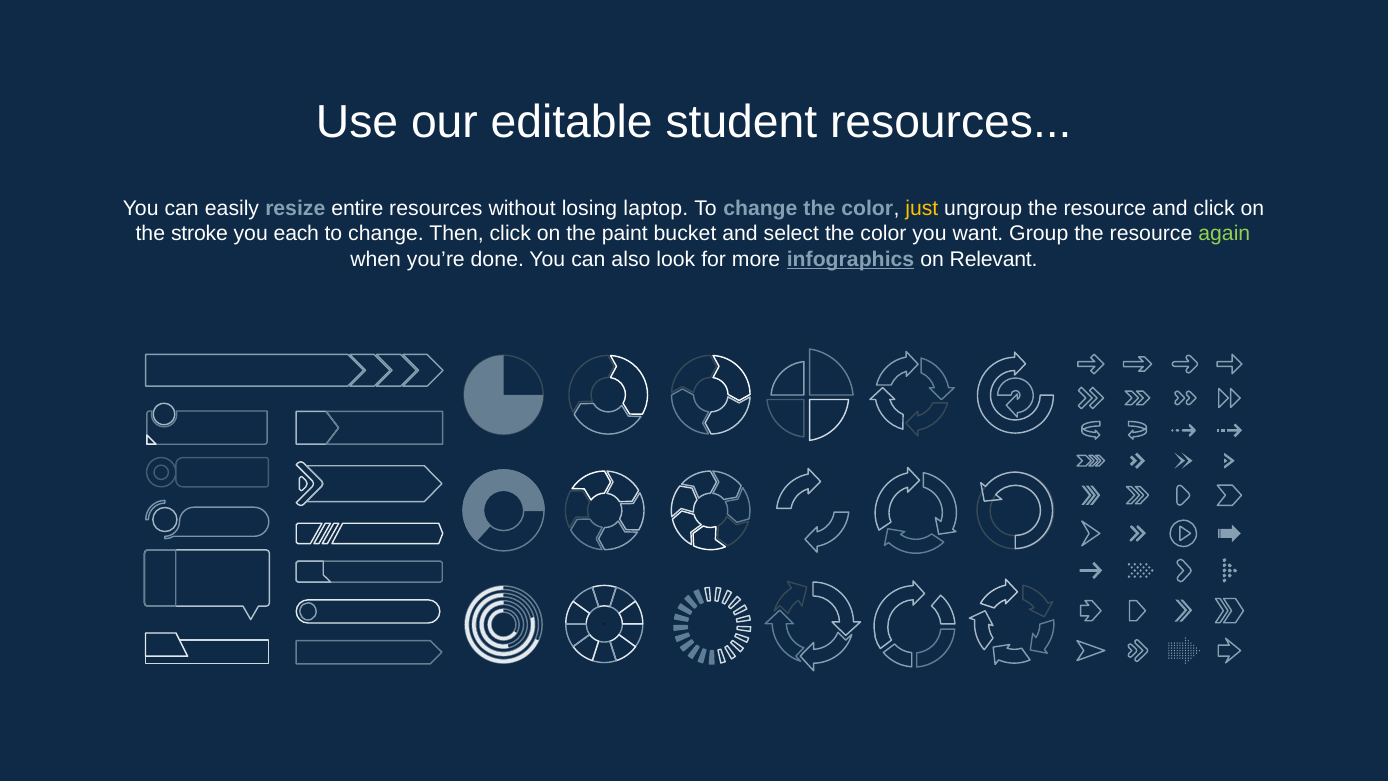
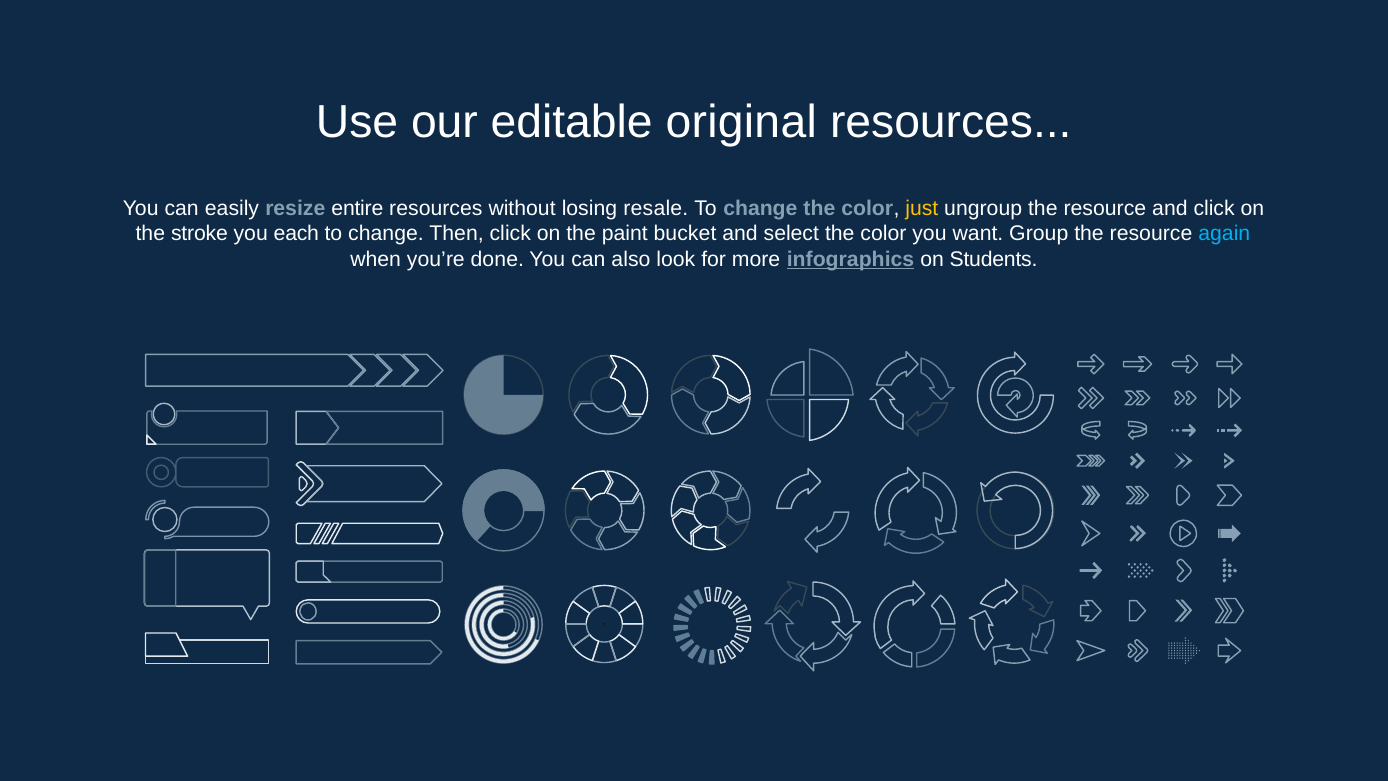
student: student -> original
laptop: laptop -> resale
again colour: light green -> light blue
Relevant: Relevant -> Students
